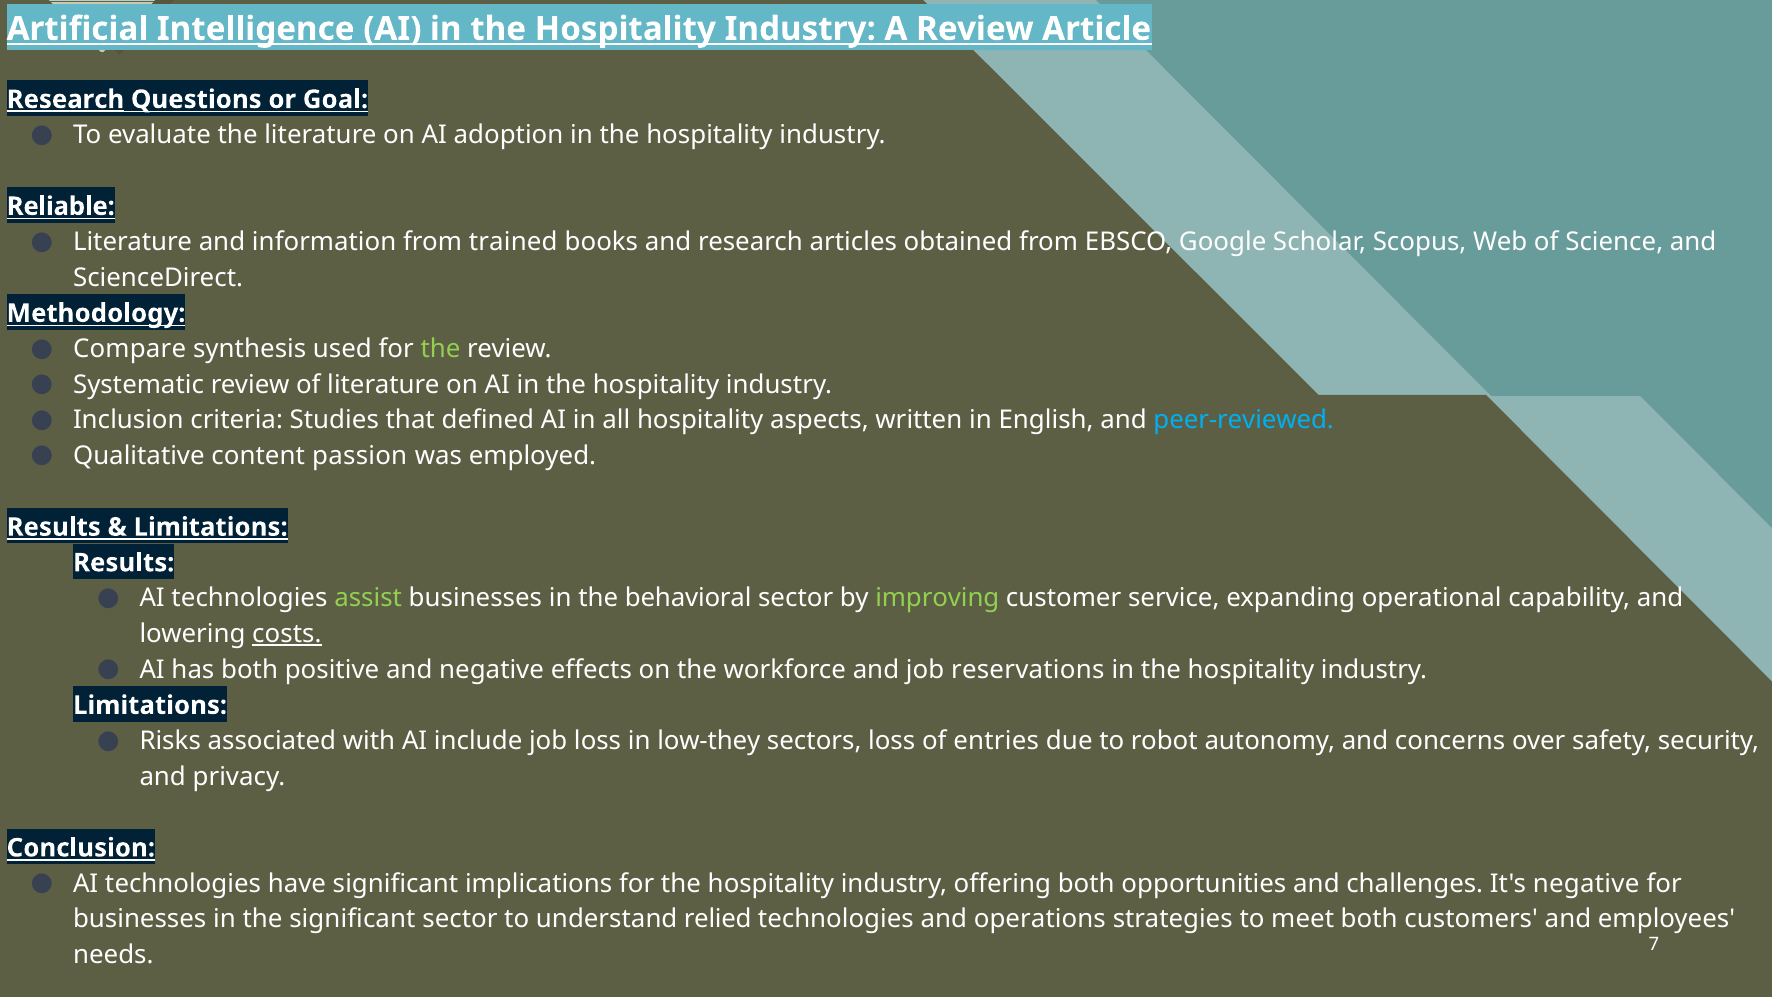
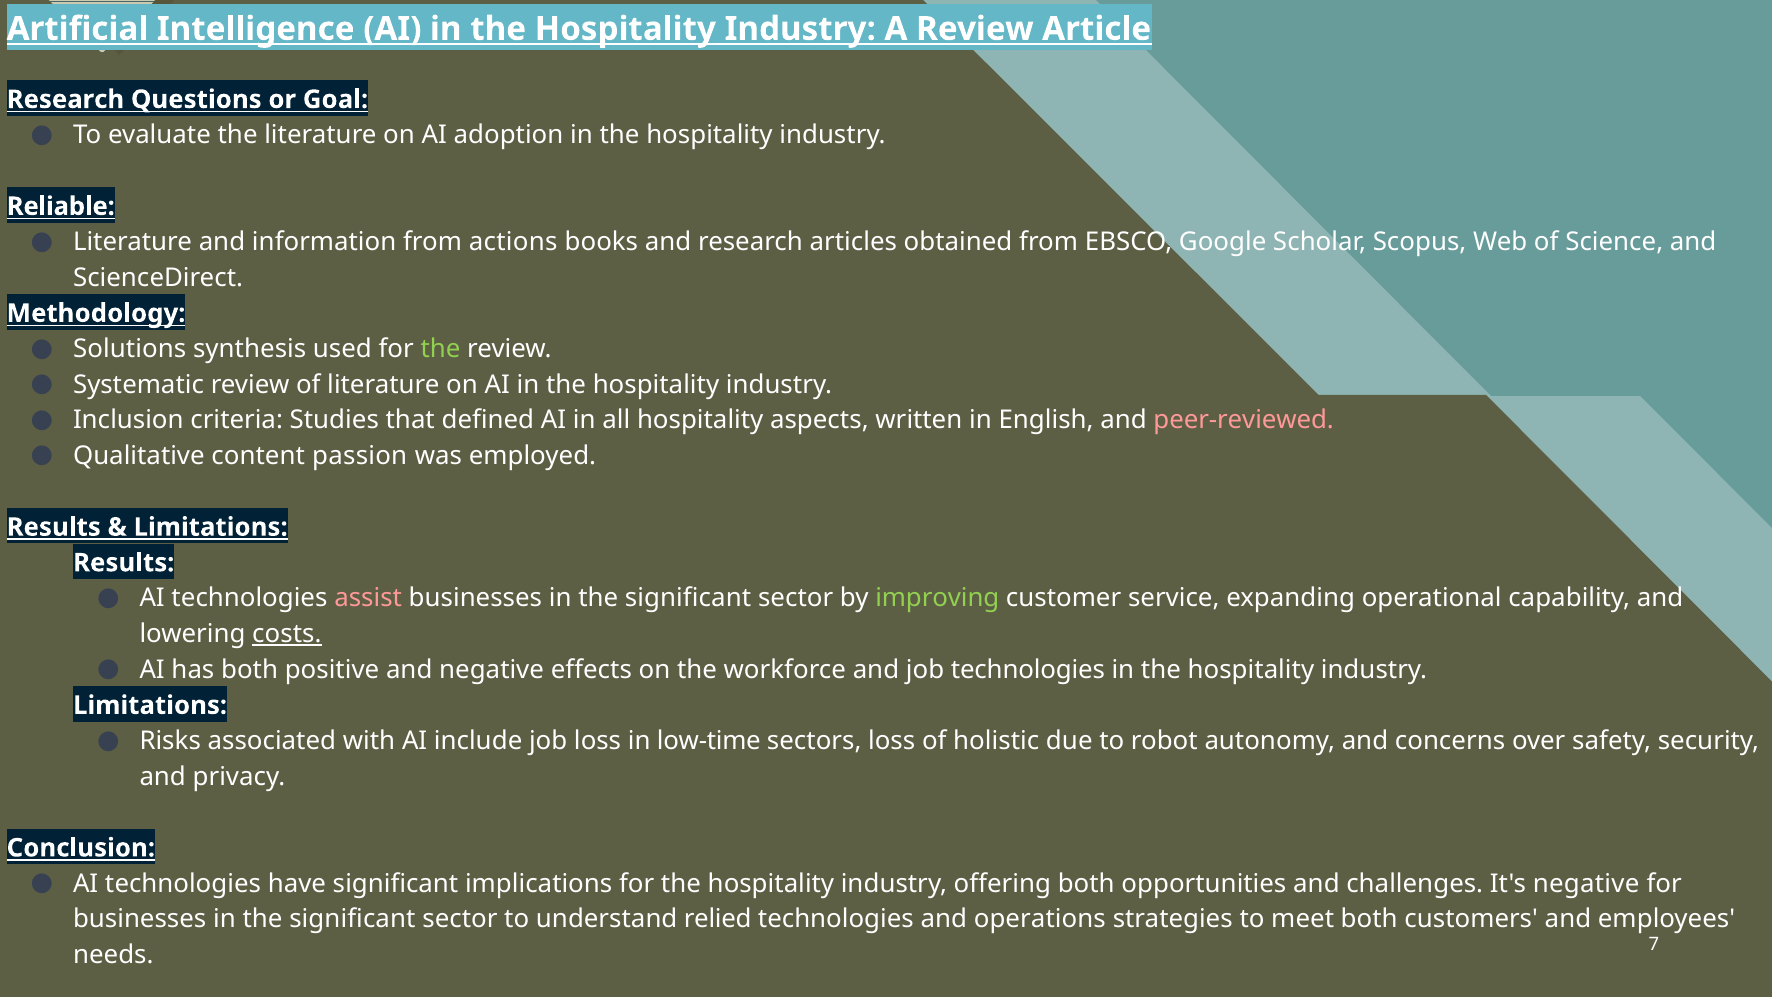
Research at (65, 99) underline: present -> none
trained: trained -> actions
Compare: Compare -> Solutions
peer-reviewed colour: light blue -> pink
assist colour: light green -> pink
behavioral at (688, 598): behavioral -> significant
job reservations: reservations -> technologies
low-they: low-they -> low-time
entries: entries -> holistic
